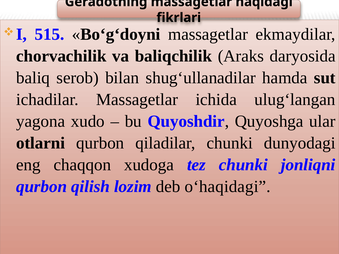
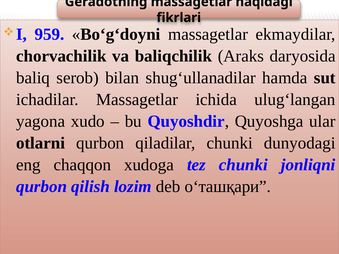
515: 515 -> 959
o‘haqidagi: o‘haqidagi -> o‘ташқари
